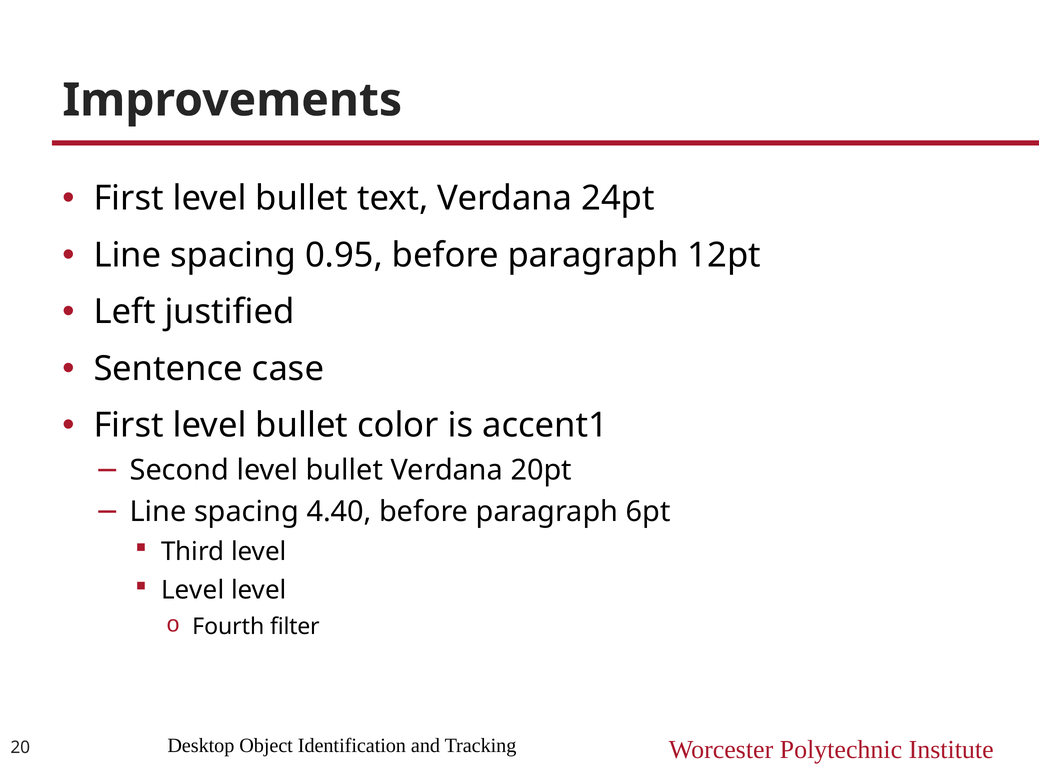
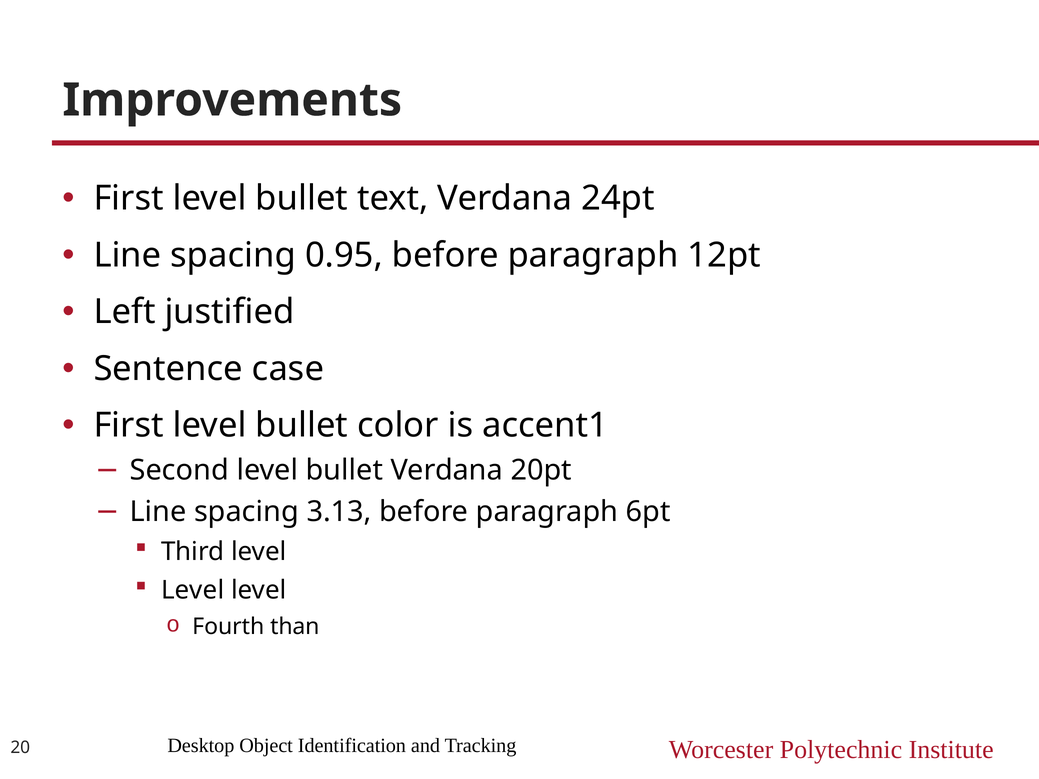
4.40: 4.40 -> 3.13
filter: filter -> than
